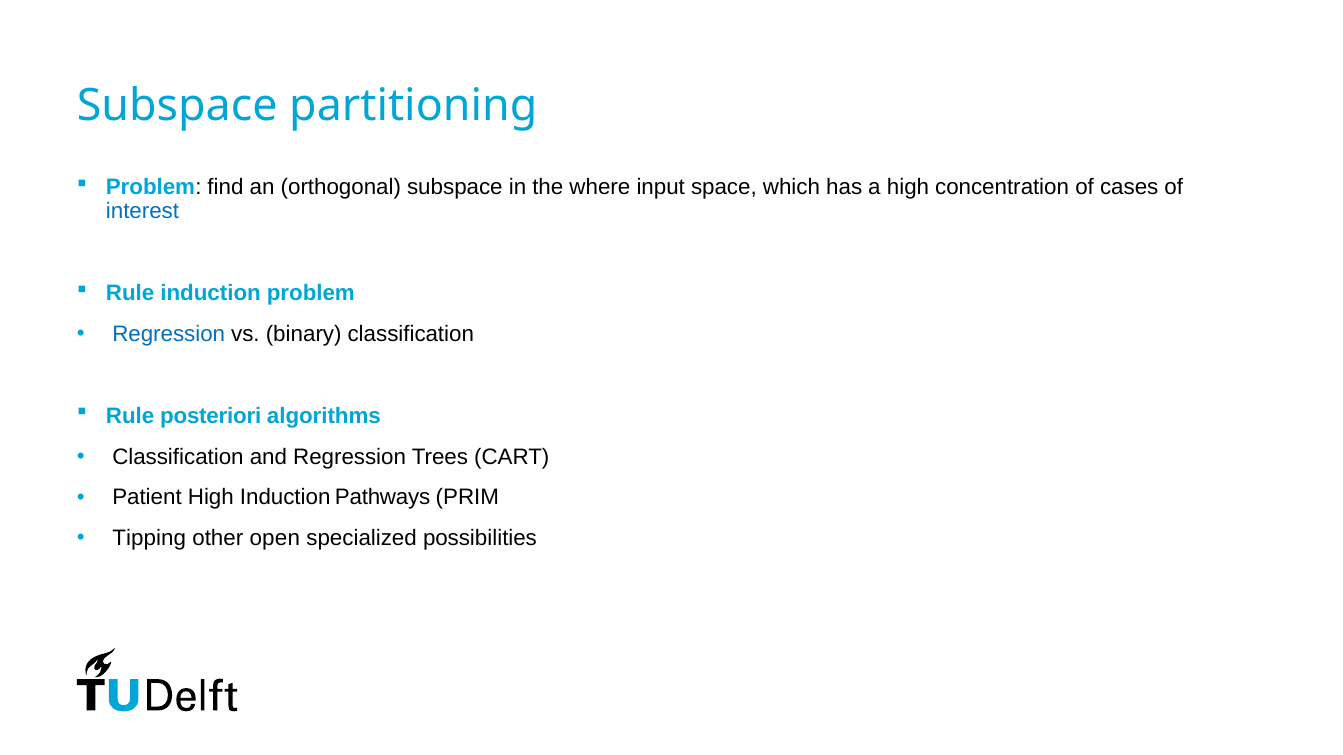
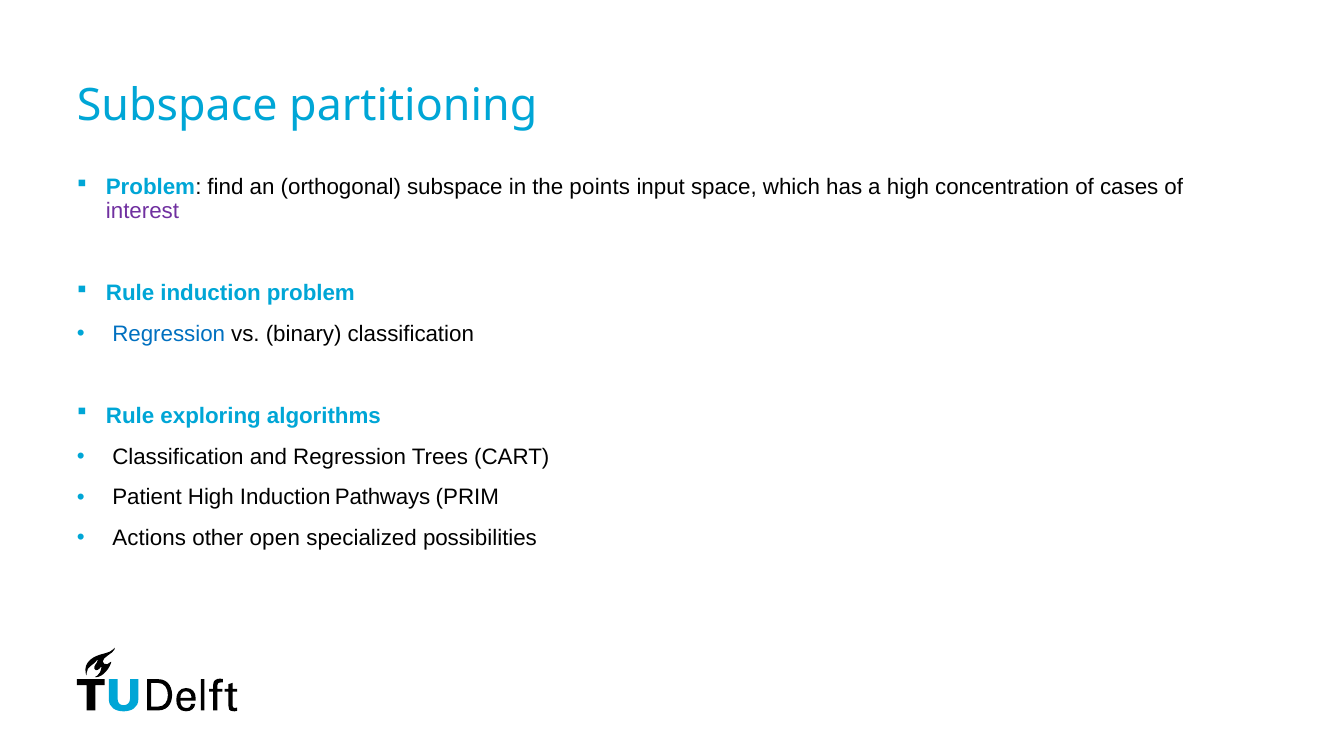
where: where -> points
interest colour: blue -> purple
posteriori: posteriori -> exploring
Tipping: Tipping -> Actions
